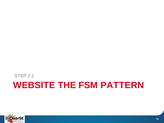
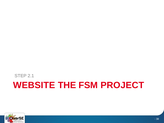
PATTERN: PATTERN -> PROJECT
